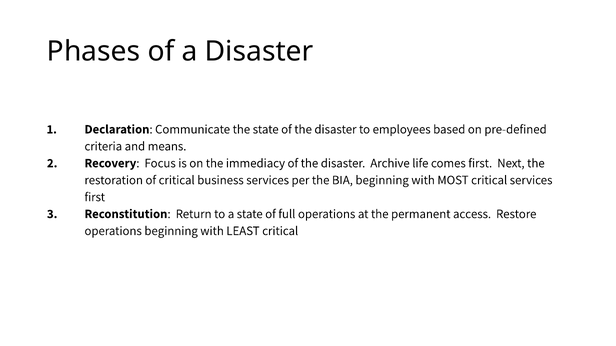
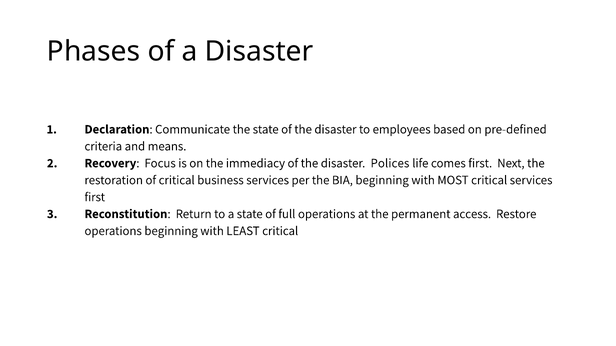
Archive: Archive -> Polices
